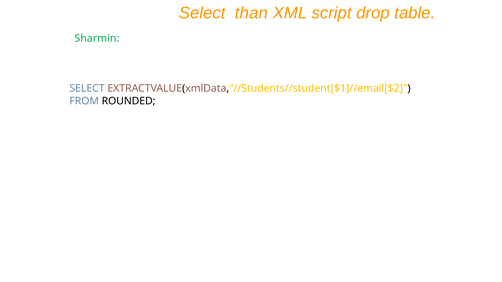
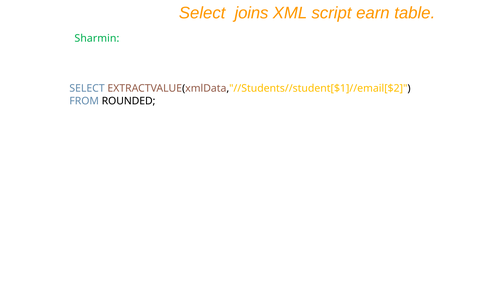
than: than -> joins
drop: drop -> earn
